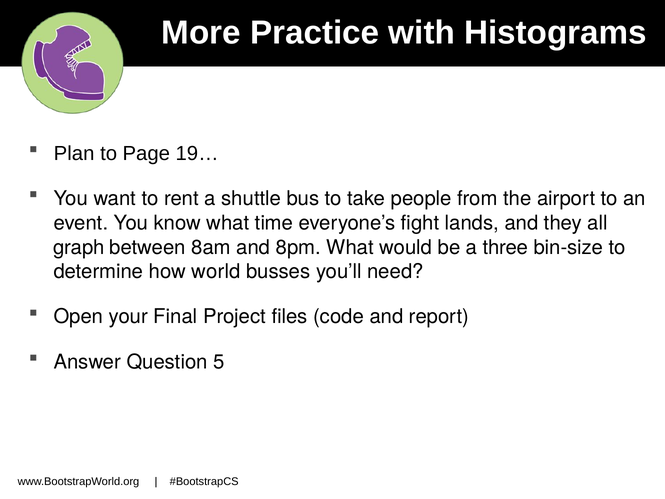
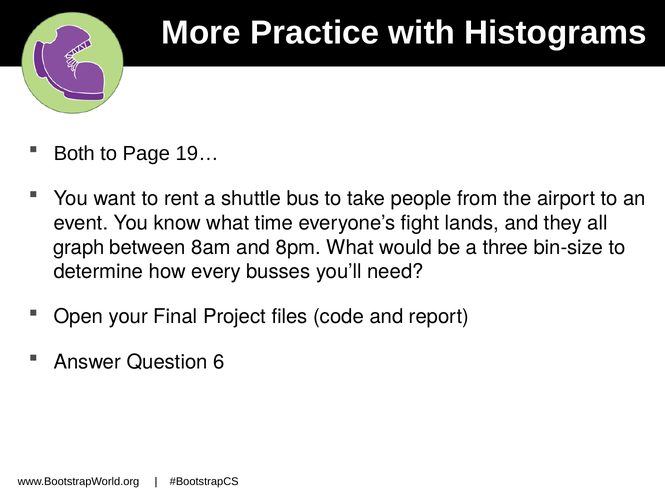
Plan: Plan -> Both
world: world -> every
5: 5 -> 6
